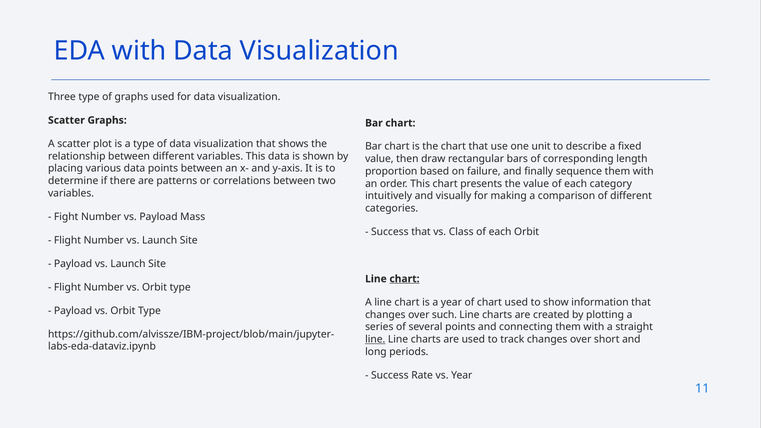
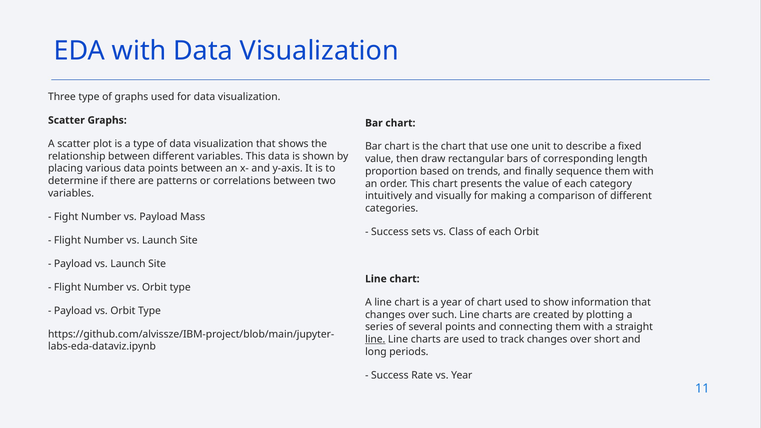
failure: failure -> trends
Success that: that -> sets
chart at (404, 279) underline: present -> none
